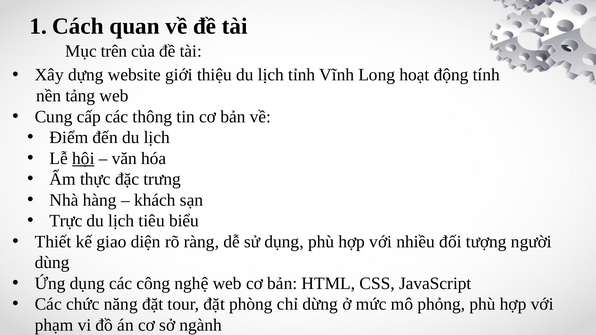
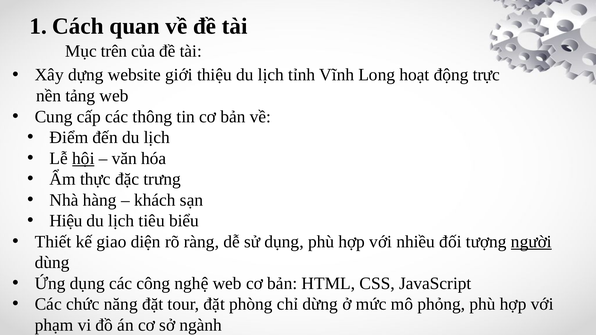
tính: tính -> trực
Trực: Trực -> Hiệu
người underline: none -> present
